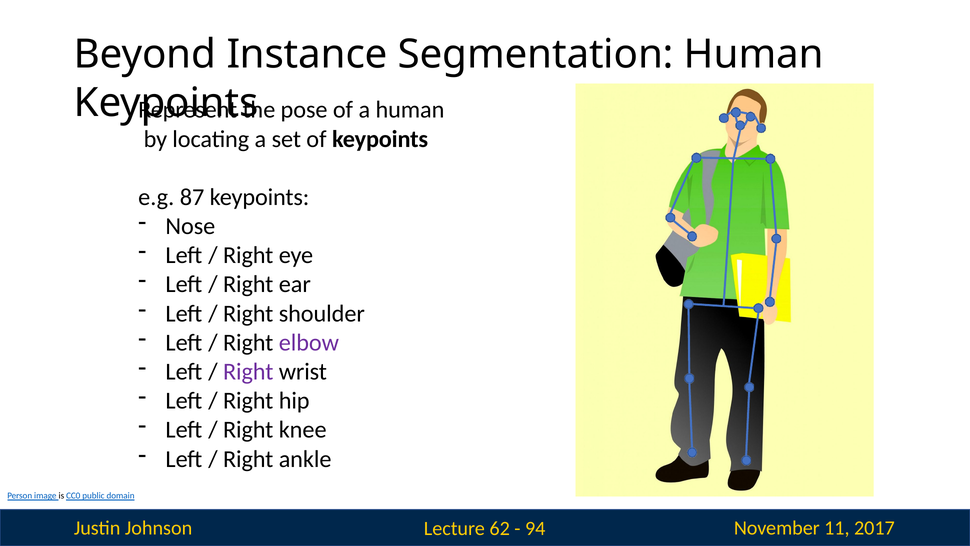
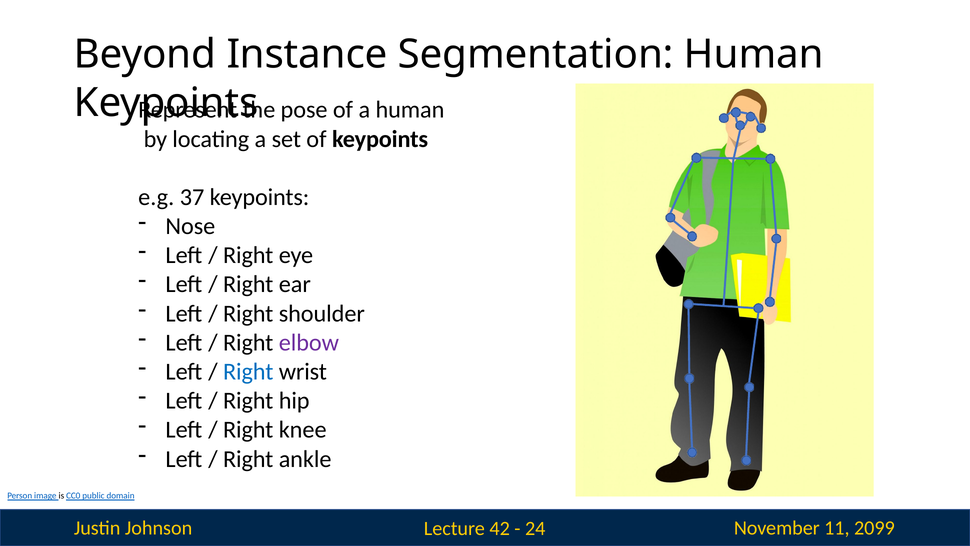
87: 87 -> 37
Right at (248, 372) colour: purple -> blue
62: 62 -> 42
94: 94 -> 24
2017: 2017 -> 2099
